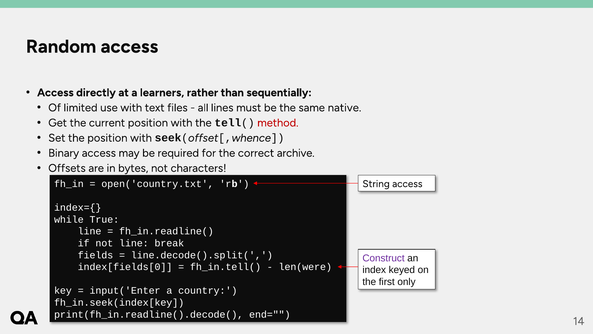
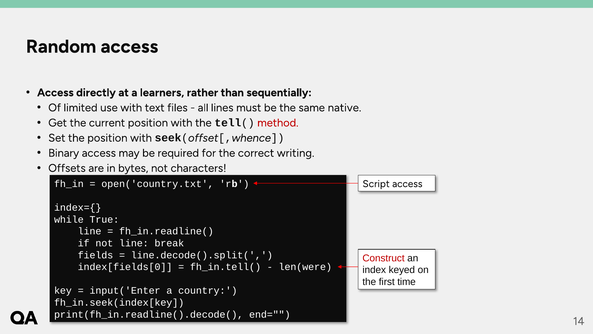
archive: archive -> writing
String: String -> Script
Construct colour: purple -> red
only: only -> time
